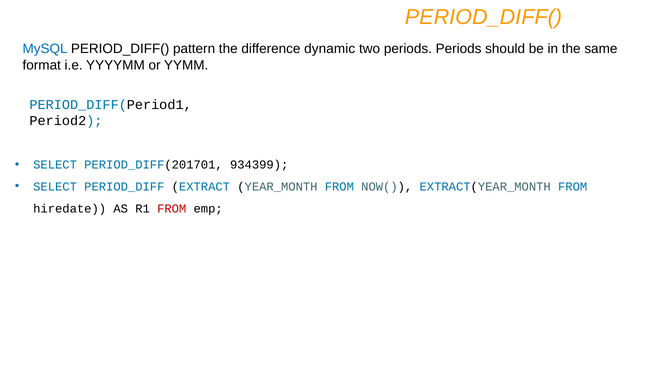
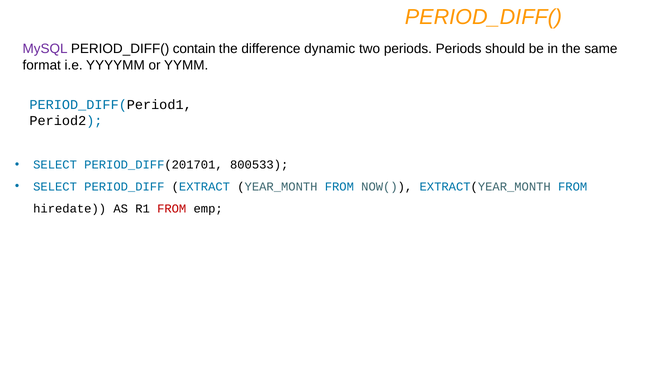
MySQL colour: blue -> purple
pattern: pattern -> contain
934399: 934399 -> 800533
